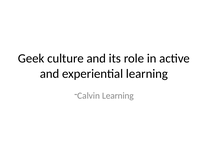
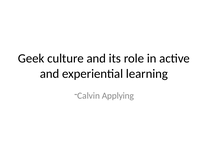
Calvin Learning: Learning -> Applying
